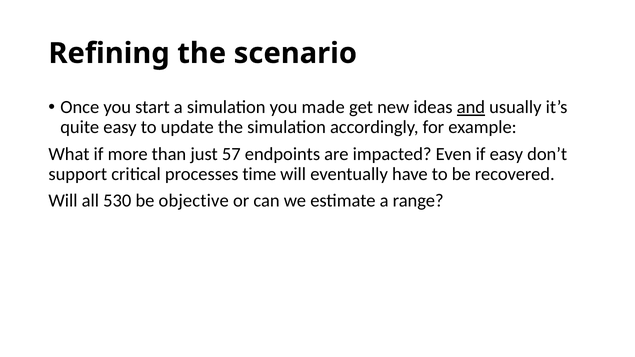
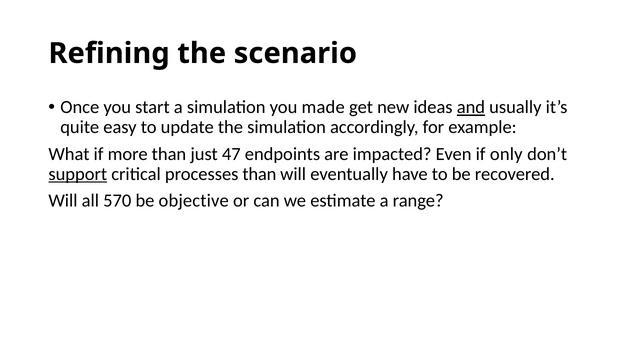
57: 57 -> 47
if easy: easy -> only
support underline: none -> present
processes time: time -> than
530: 530 -> 570
